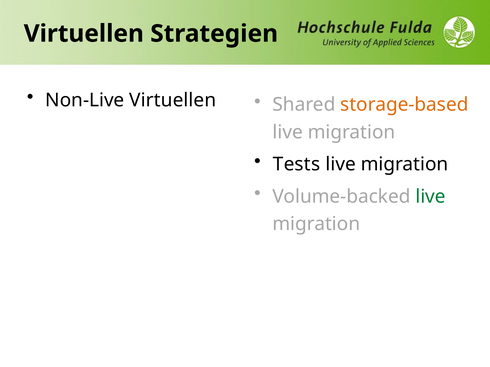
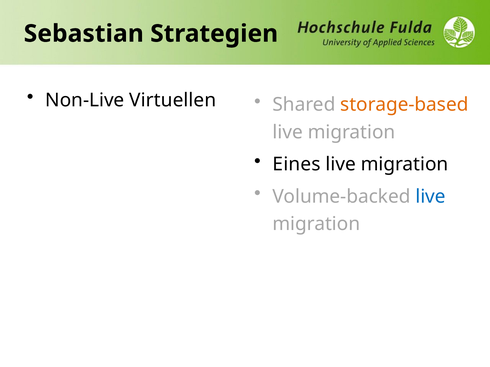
Virtuellen at (84, 34): Virtuellen -> Sebastian
Tests: Tests -> Eines
live at (431, 197) colour: green -> blue
